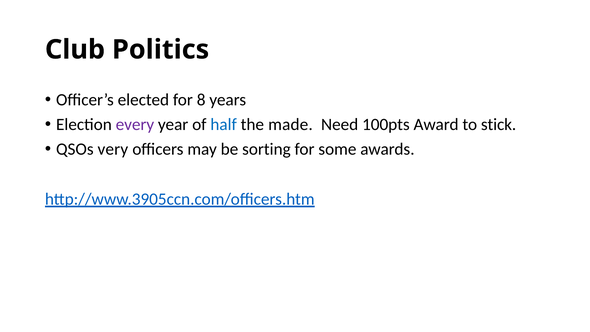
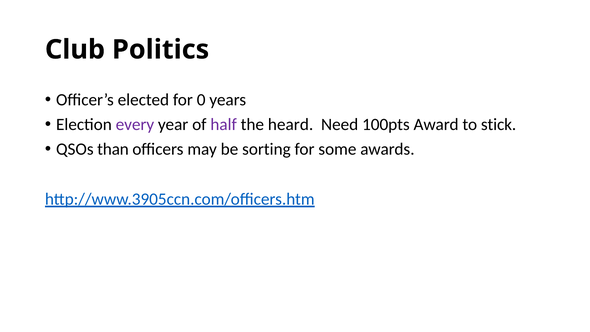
8: 8 -> 0
half colour: blue -> purple
made: made -> heard
very: very -> than
